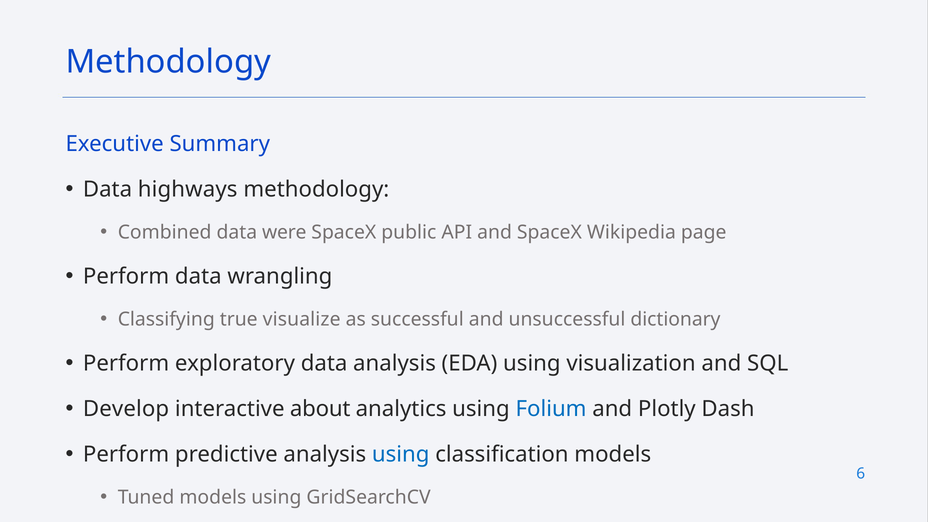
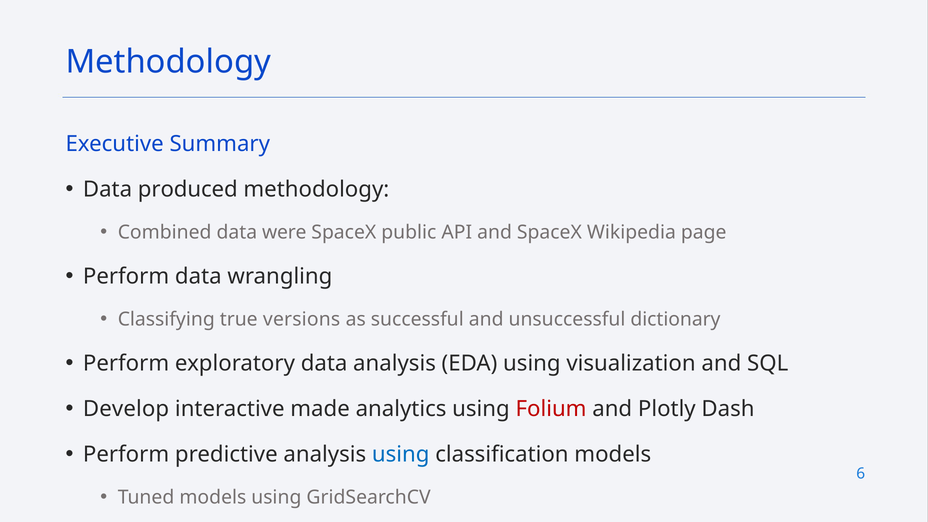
highways: highways -> produced
visualize: visualize -> versions
about: about -> made
Folium colour: blue -> red
